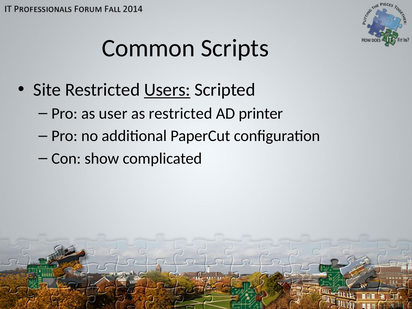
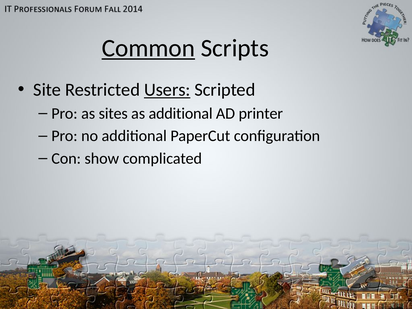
Common underline: none -> present
user: user -> sites
as restricted: restricted -> additional
